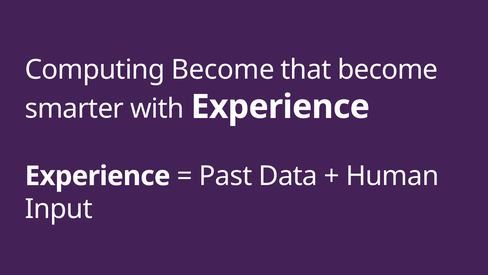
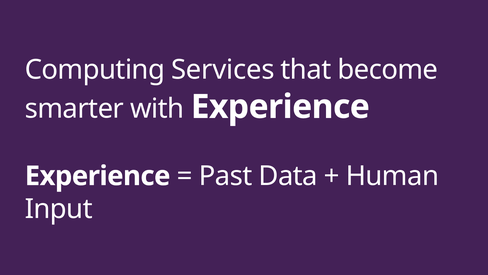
Computing Become: Become -> Services
